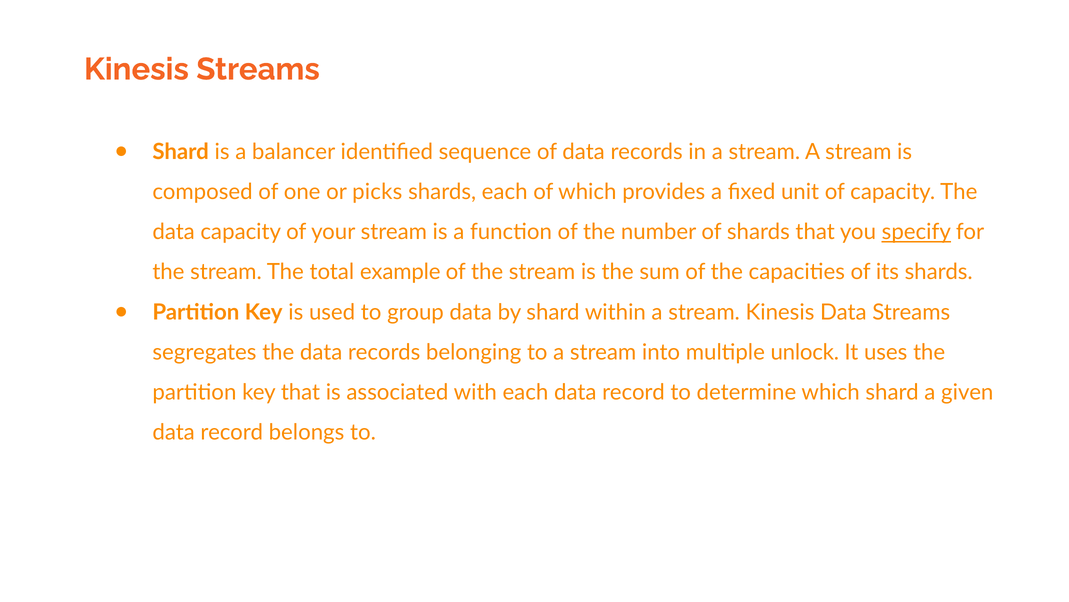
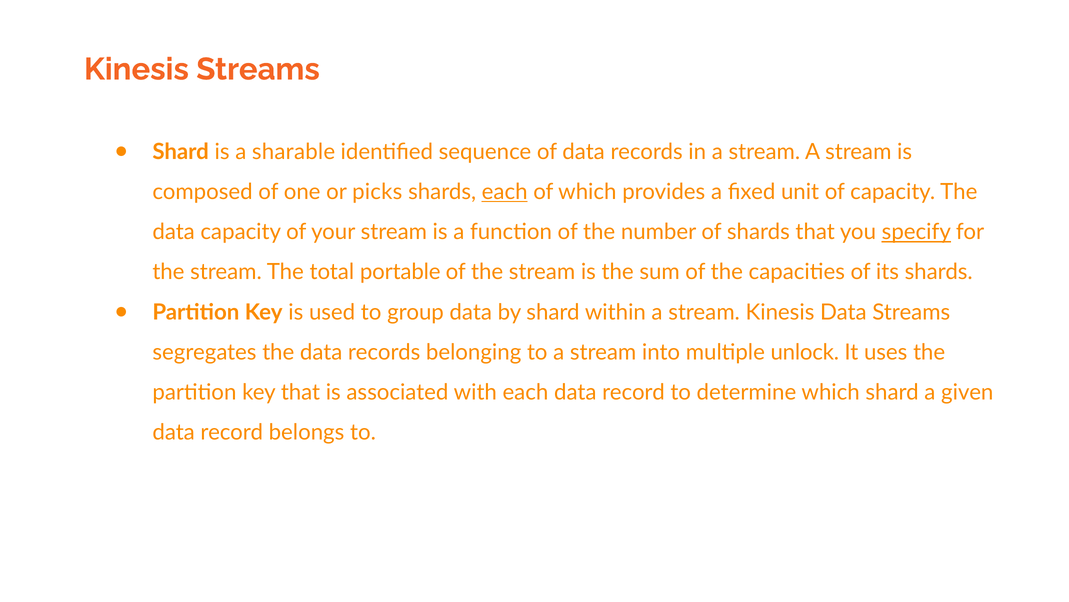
balancer: balancer -> sharable
each at (505, 192) underline: none -> present
example: example -> portable
